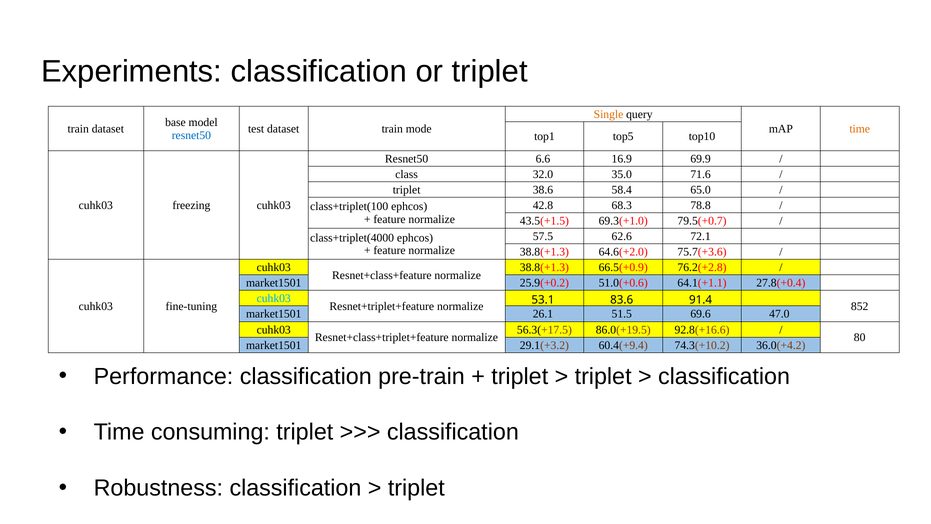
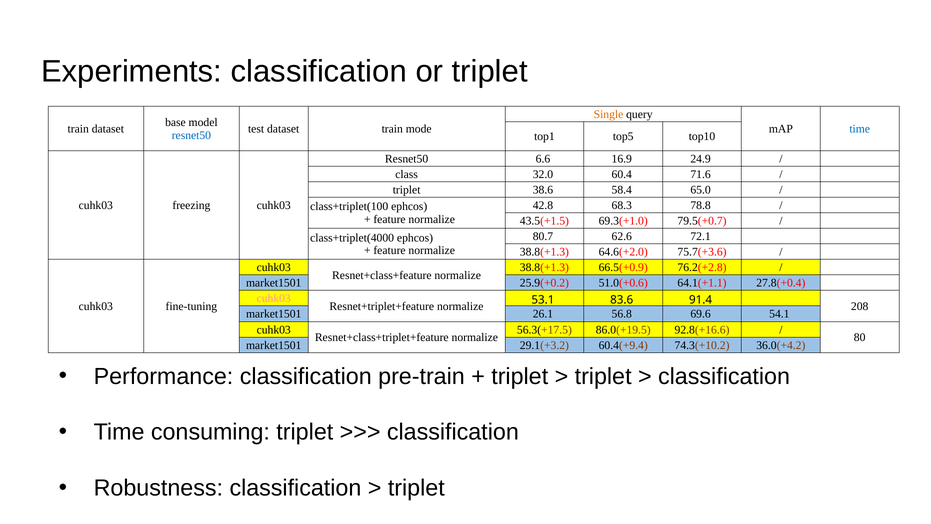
time at (860, 129) colour: orange -> blue
69.9: 69.9 -> 24.9
35.0: 35.0 -> 60.4
57.5: 57.5 -> 80.7
cuhk03 at (274, 298) colour: light blue -> pink
852: 852 -> 208
51.5: 51.5 -> 56.8
47.0: 47.0 -> 54.1
